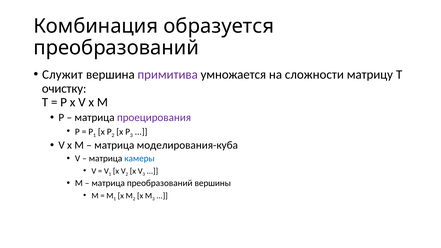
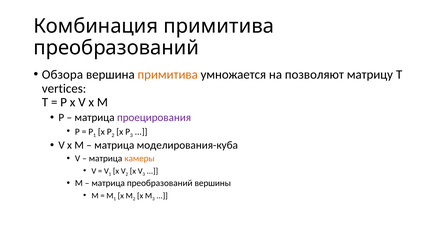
Комбинация образуется: образуется -> примитива
Служит: Служит -> Обзора
примитива at (168, 75) colour: purple -> orange
сложности: сложности -> позволяют
очистку: очистку -> vertices
камеры colour: blue -> orange
